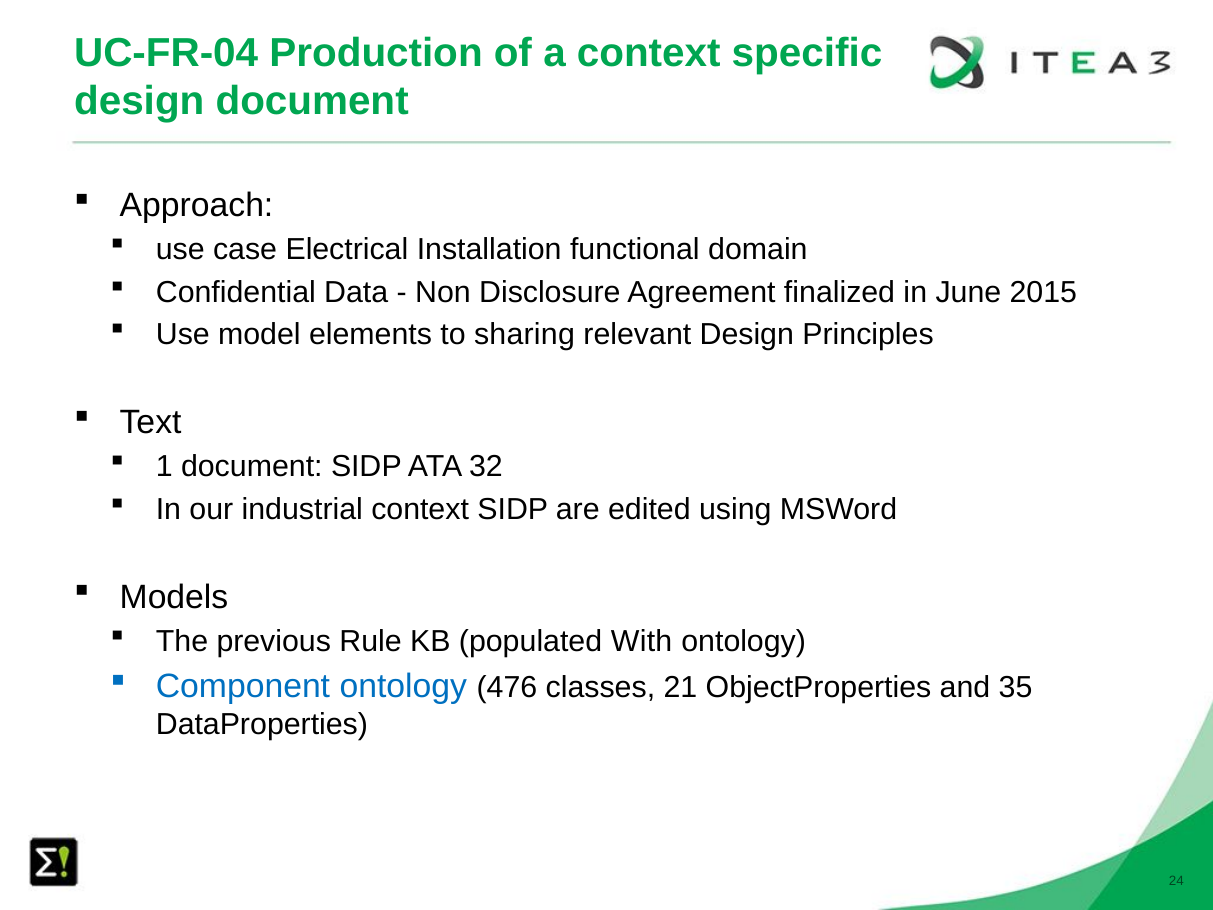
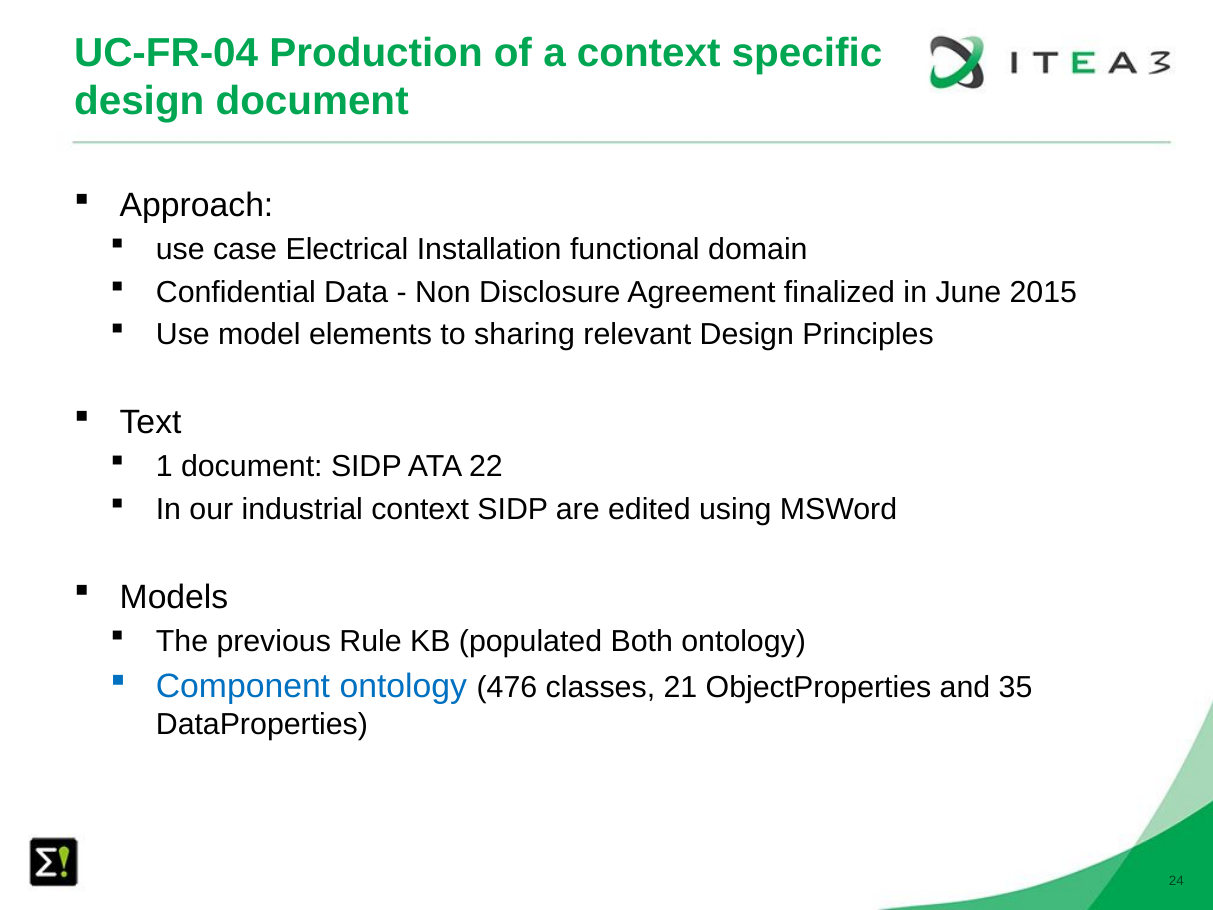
32: 32 -> 22
With: With -> Both
